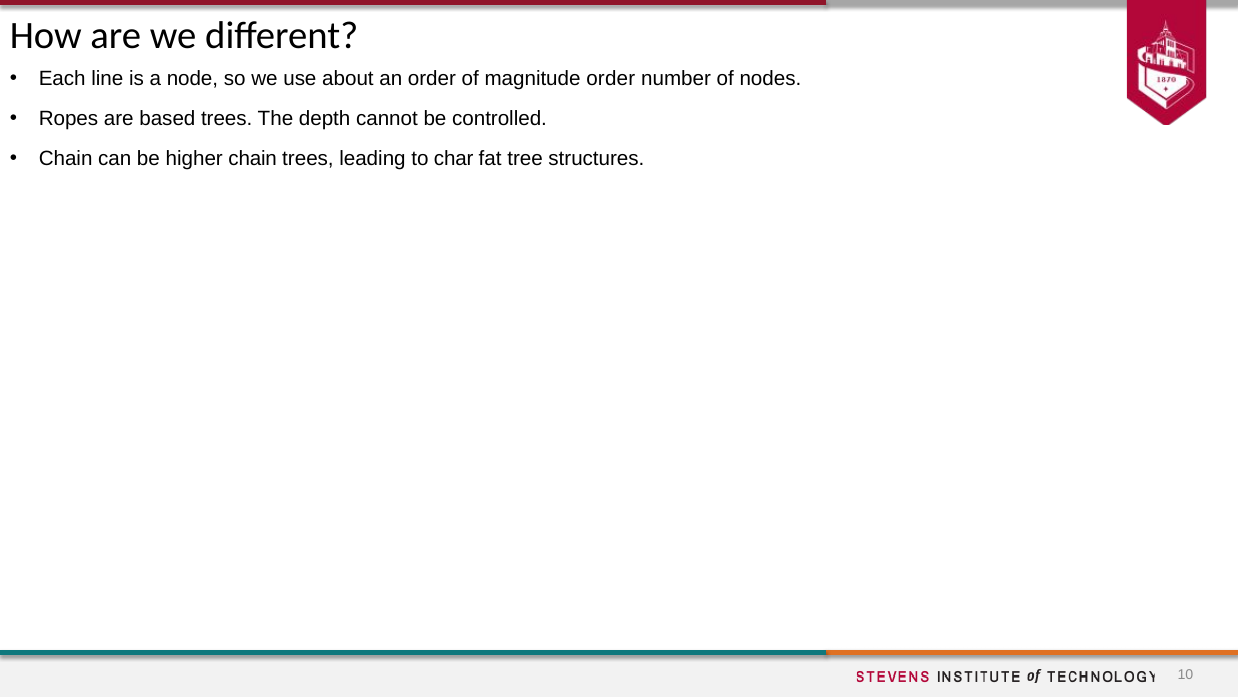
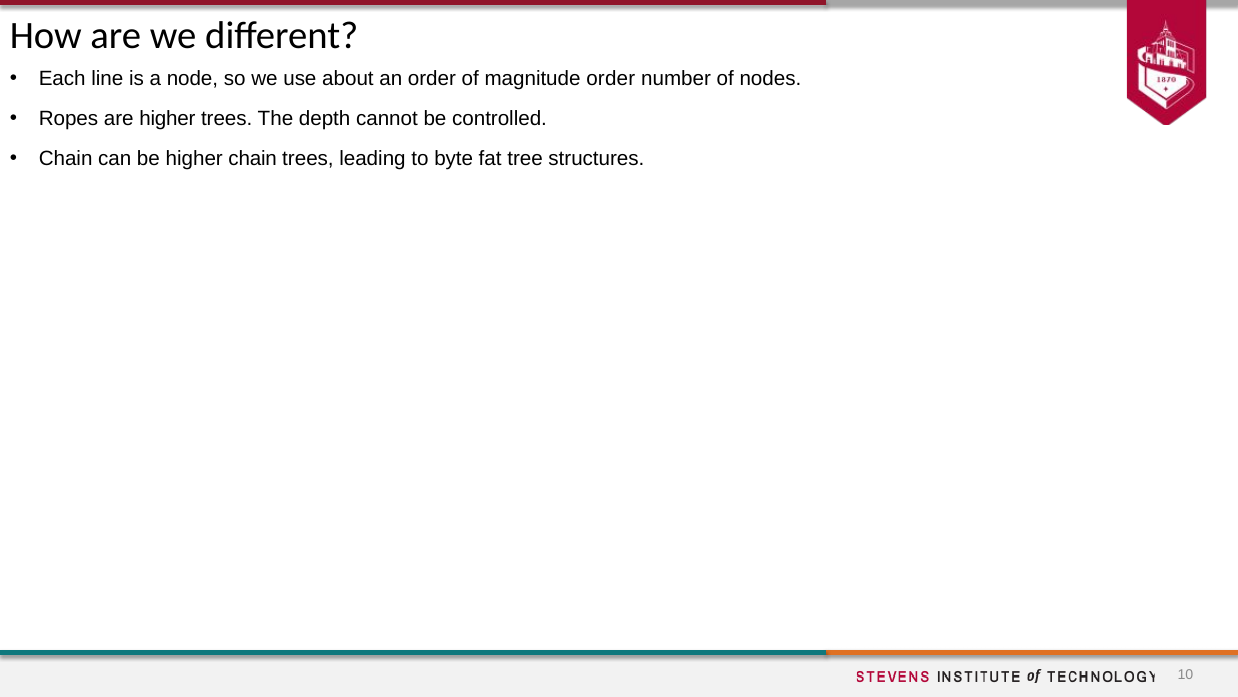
are based: based -> higher
char: char -> byte
